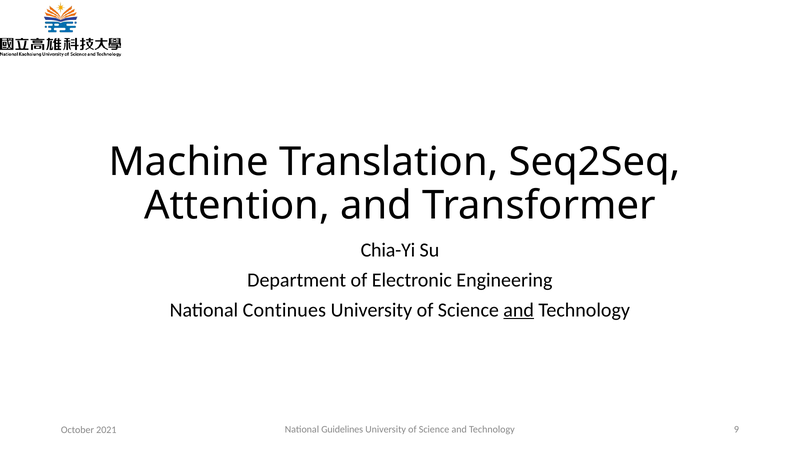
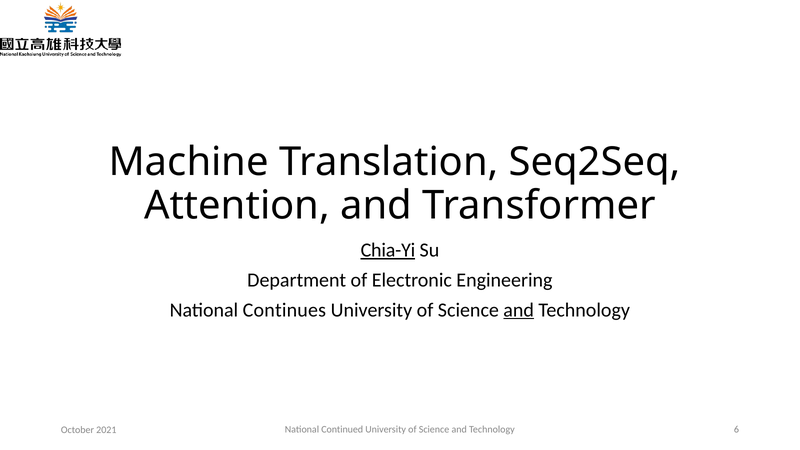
Chia-Yi underline: none -> present
Guidelines: Guidelines -> Continued
9: 9 -> 6
